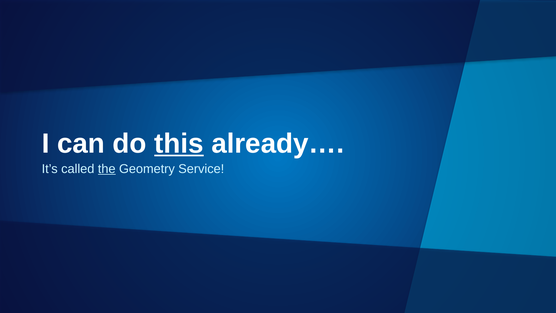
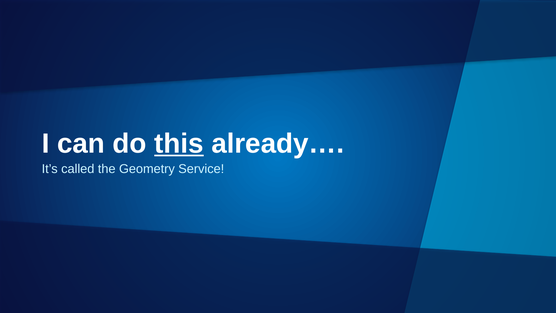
the underline: present -> none
